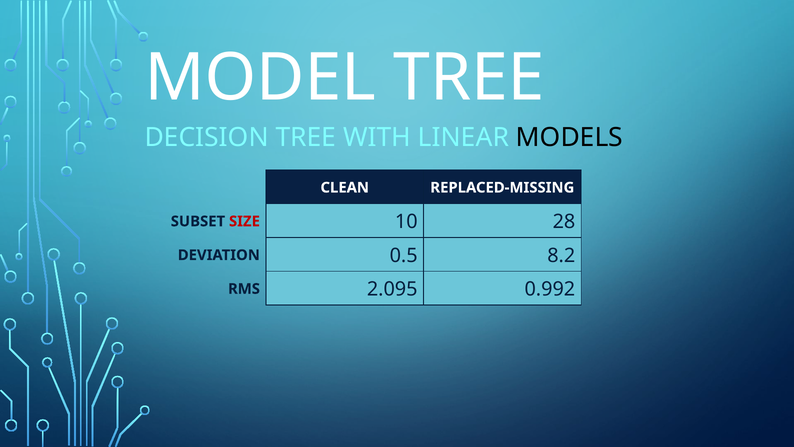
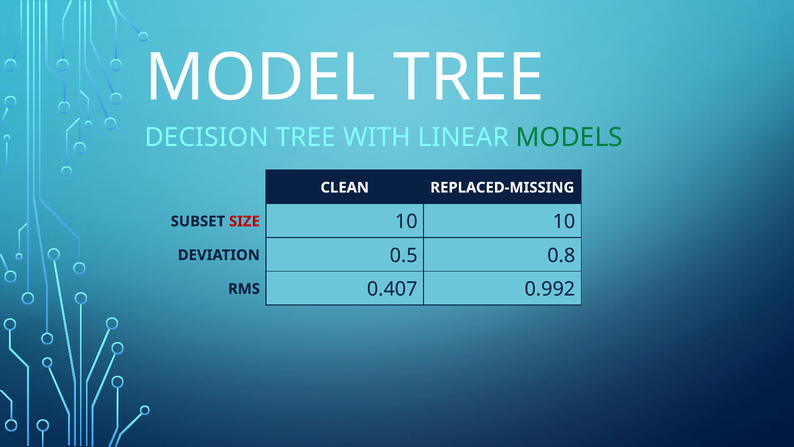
MODELS colour: black -> green
10 28: 28 -> 10
8.2: 8.2 -> 0.8
2.095: 2.095 -> 0.407
